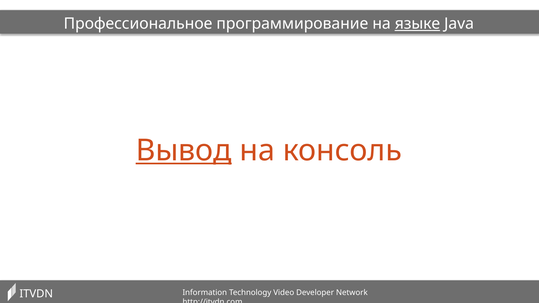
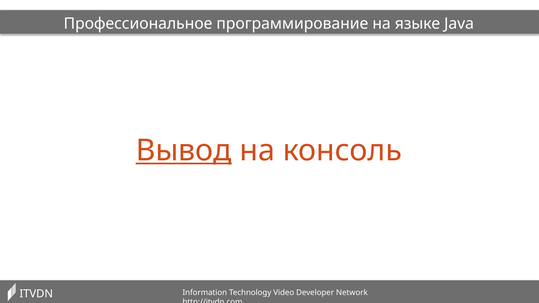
языке underline: present -> none
